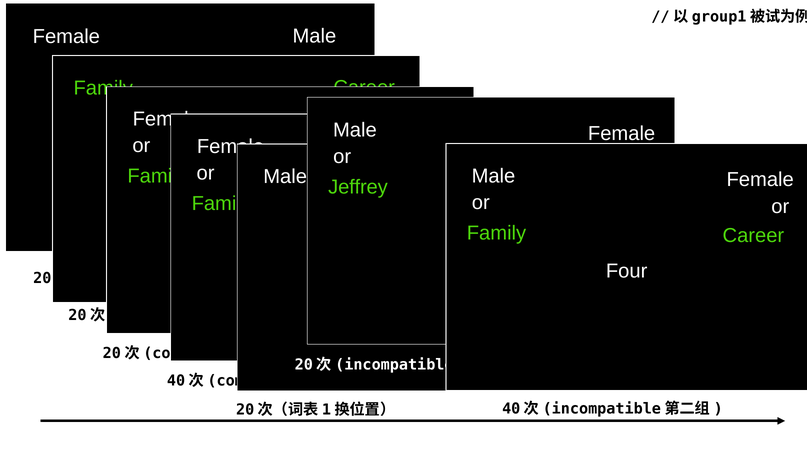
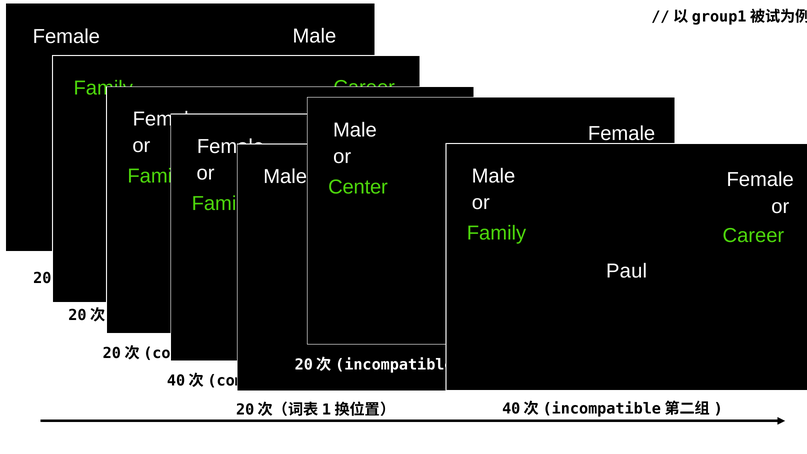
Jeffrey: Jeffrey -> Center
Four: Four -> Paul
